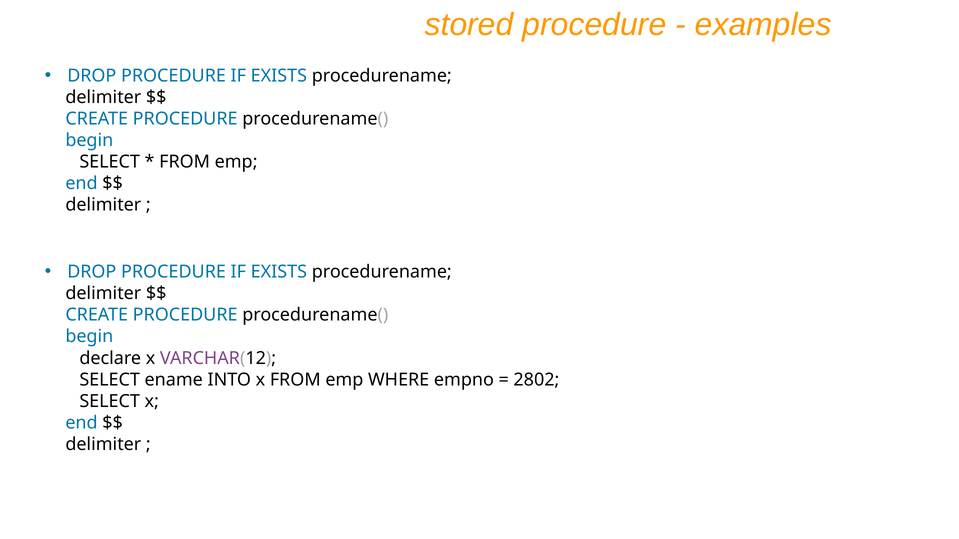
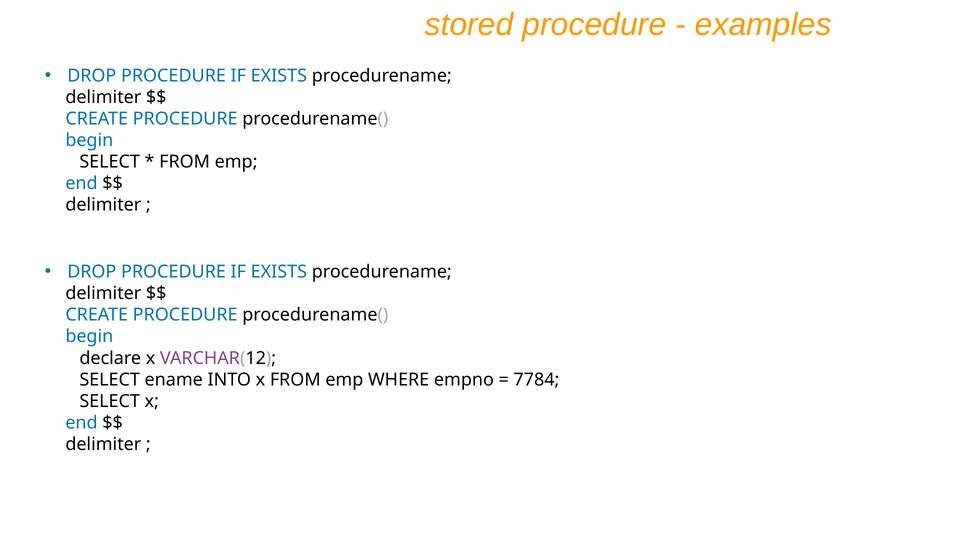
2802: 2802 -> 7784
